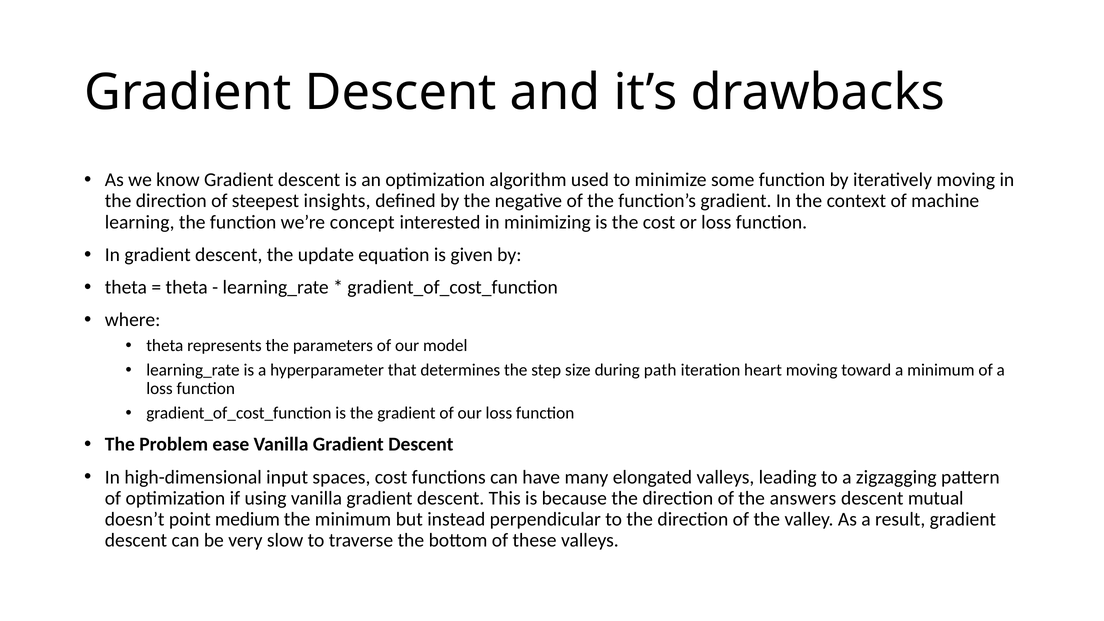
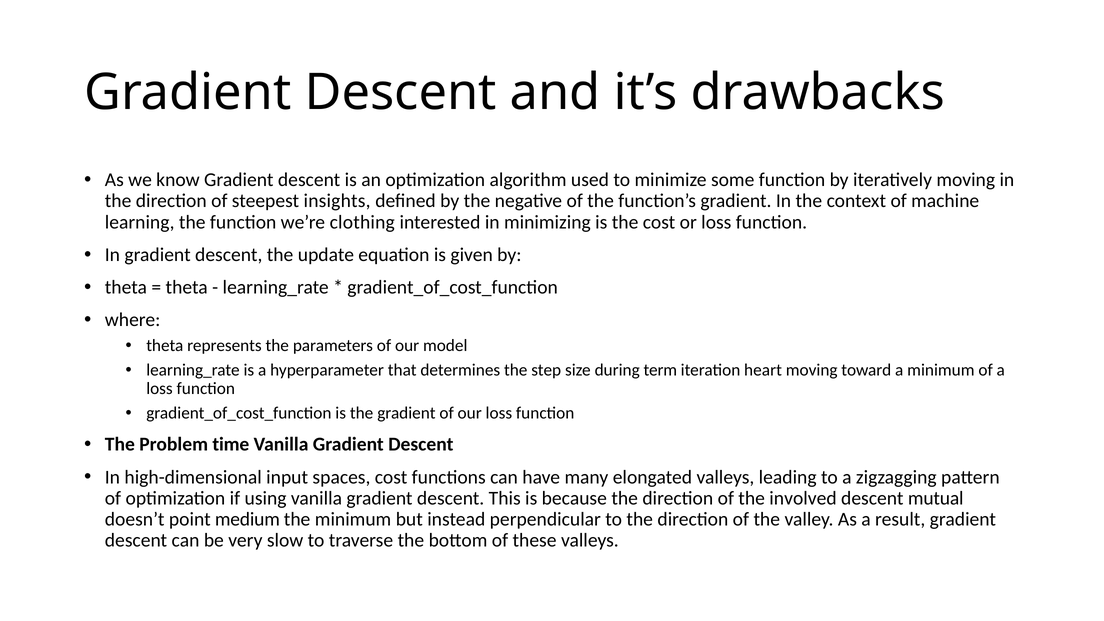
concept: concept -> clothing
path: path -> term
ease: ease -> time
answers: answers -> involved
